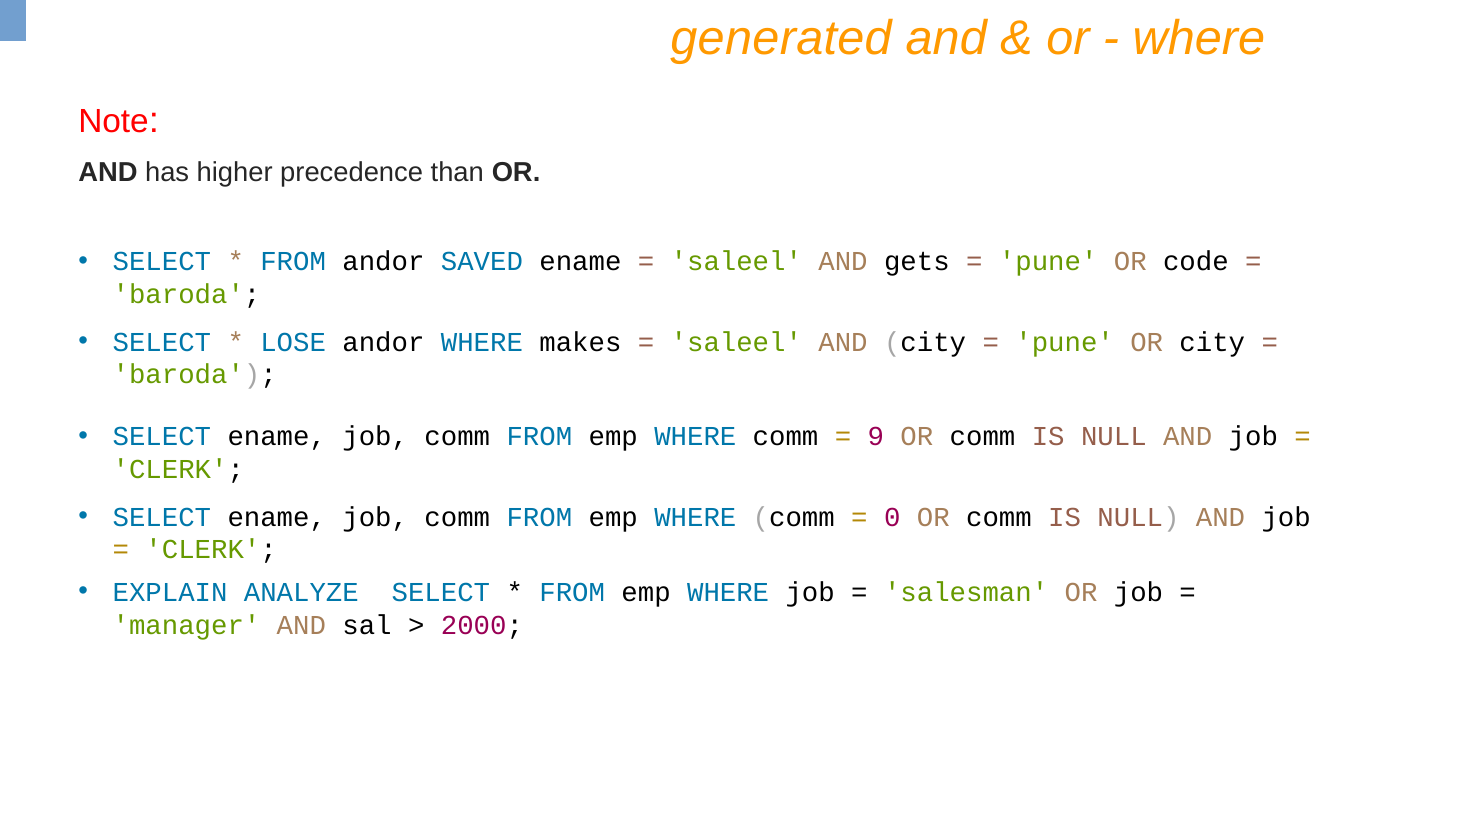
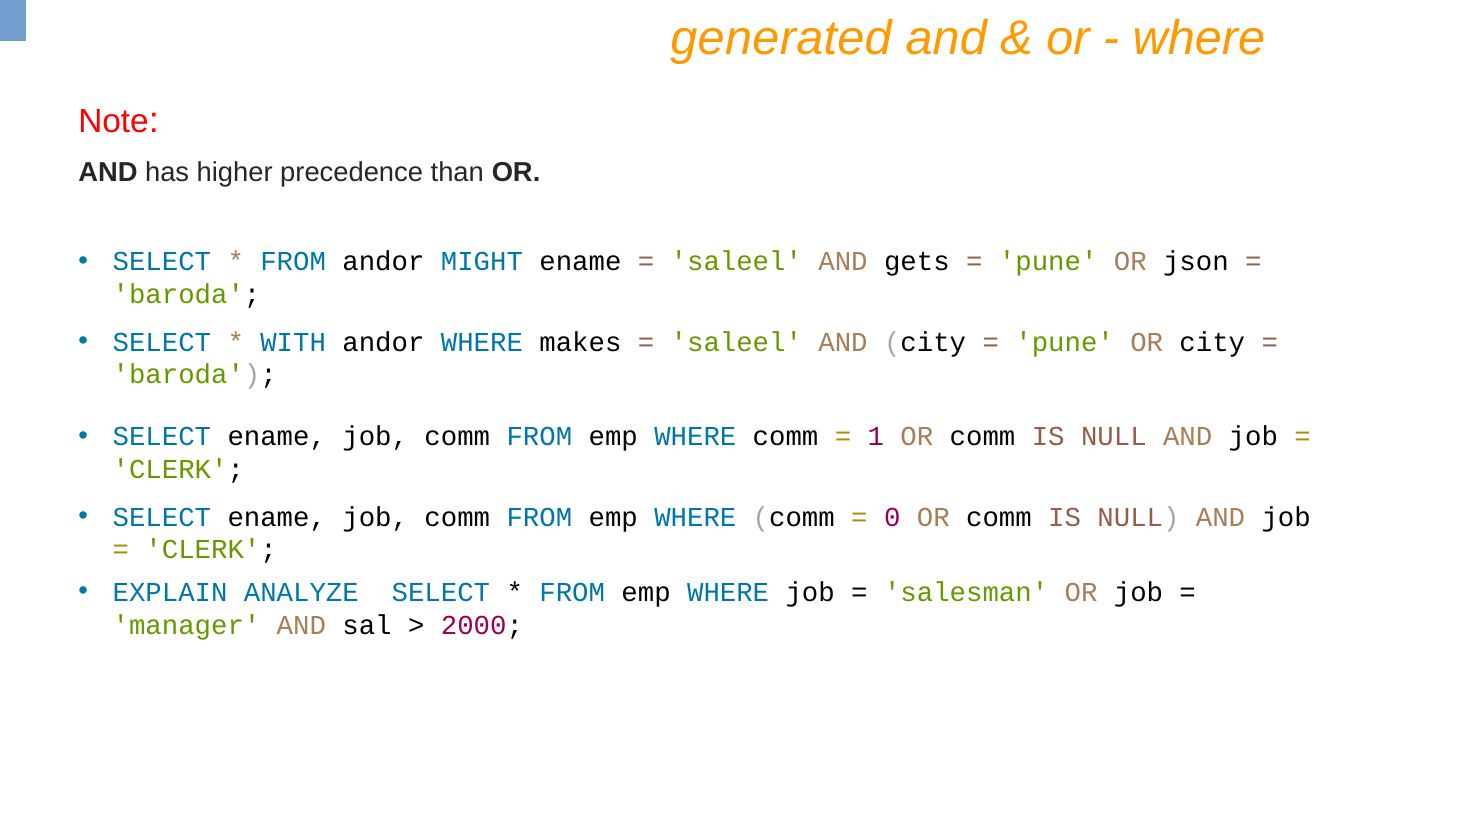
SAVED: SAVED -> MIGHT
code: code -> json
LOSE: LOSE -> WITH
9: 9 -> 1
